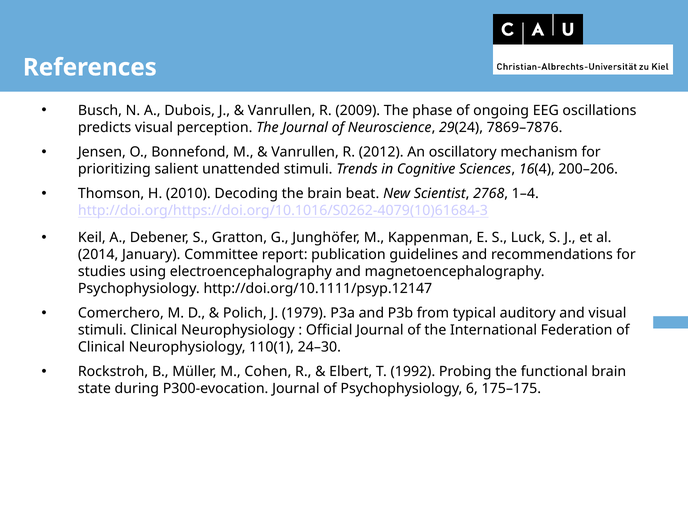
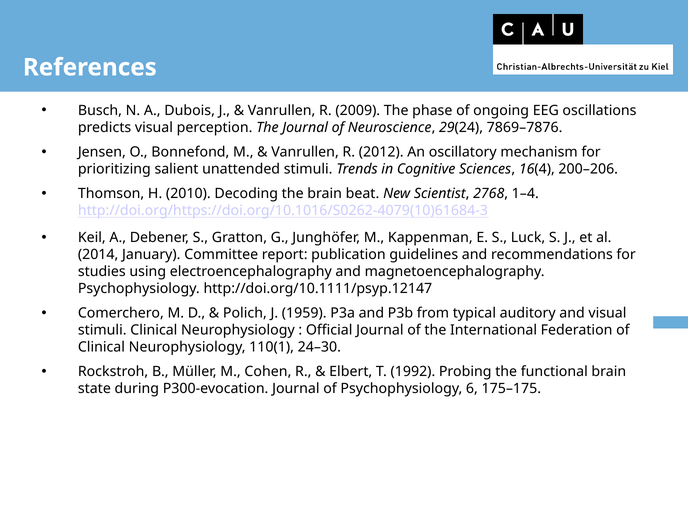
1979: 1979 -> 1959
